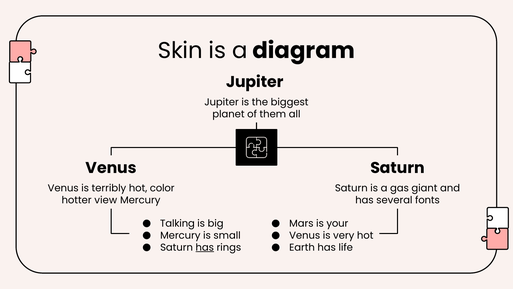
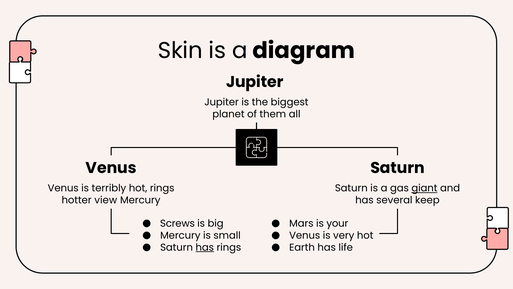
hot color: color -> rings
giant underline: none -> present
fonts: fonts -> keep
Talking: Talking -> Screws
